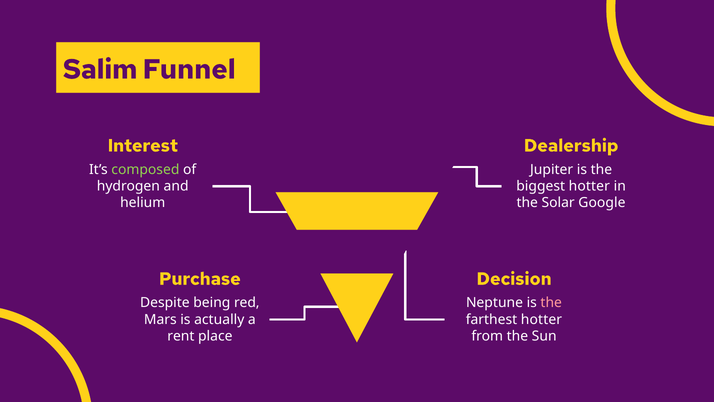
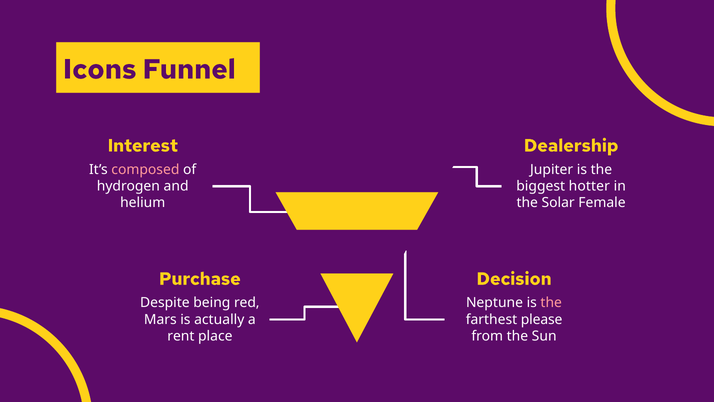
Salim: Salim -> Icons
composed colour: light green -> pink
Google: Google -> Female
farthest hotter: hotter -> please
